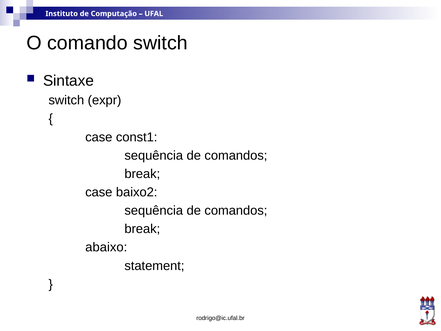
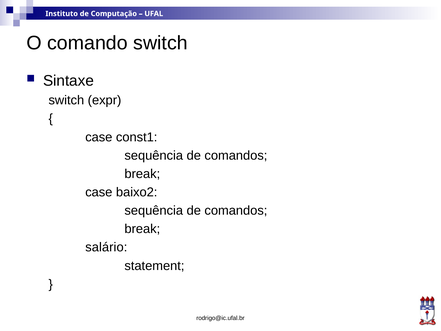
abaixo: abaixo -> salário
